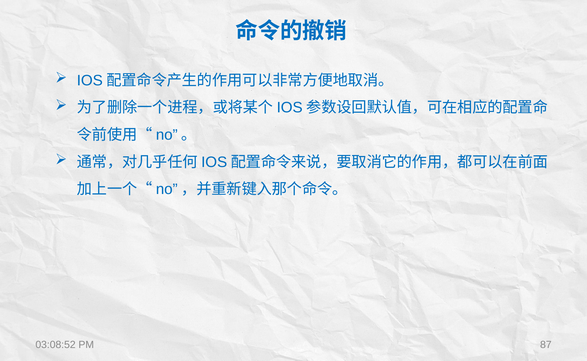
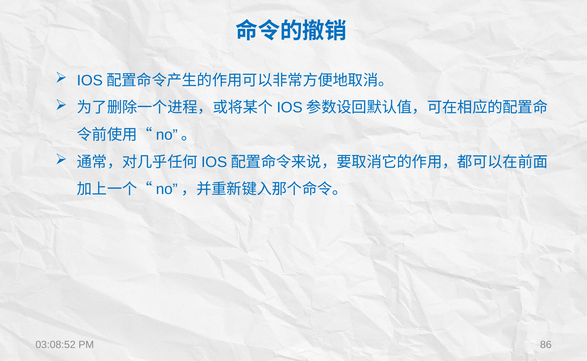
87: 87 -> 86
